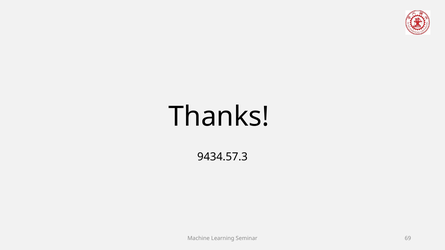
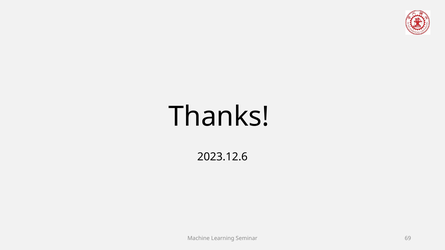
9434.57.3: 9434.57.3 -> 2023.12.6
